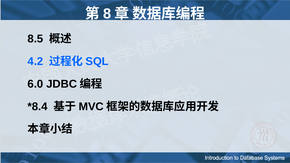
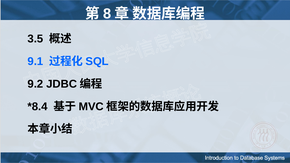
8.5: 8.5 -> 3.5
4.2: 4.2 -> 9.1
6.0: 6.0 -> 9.2
